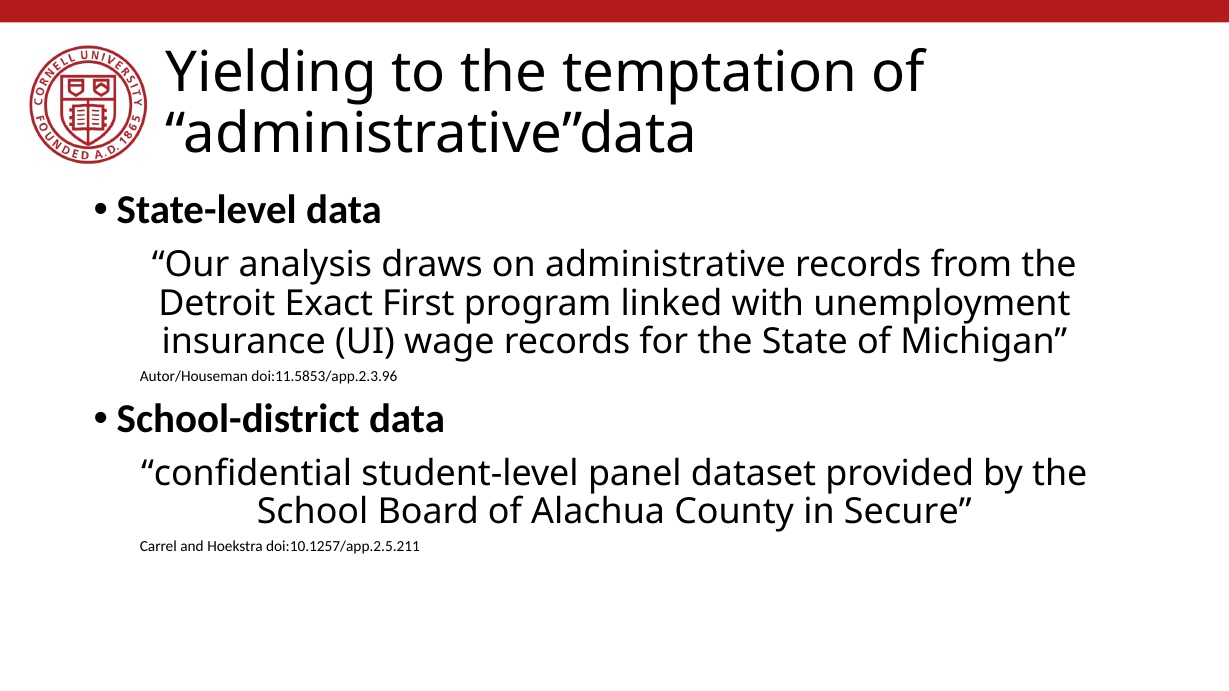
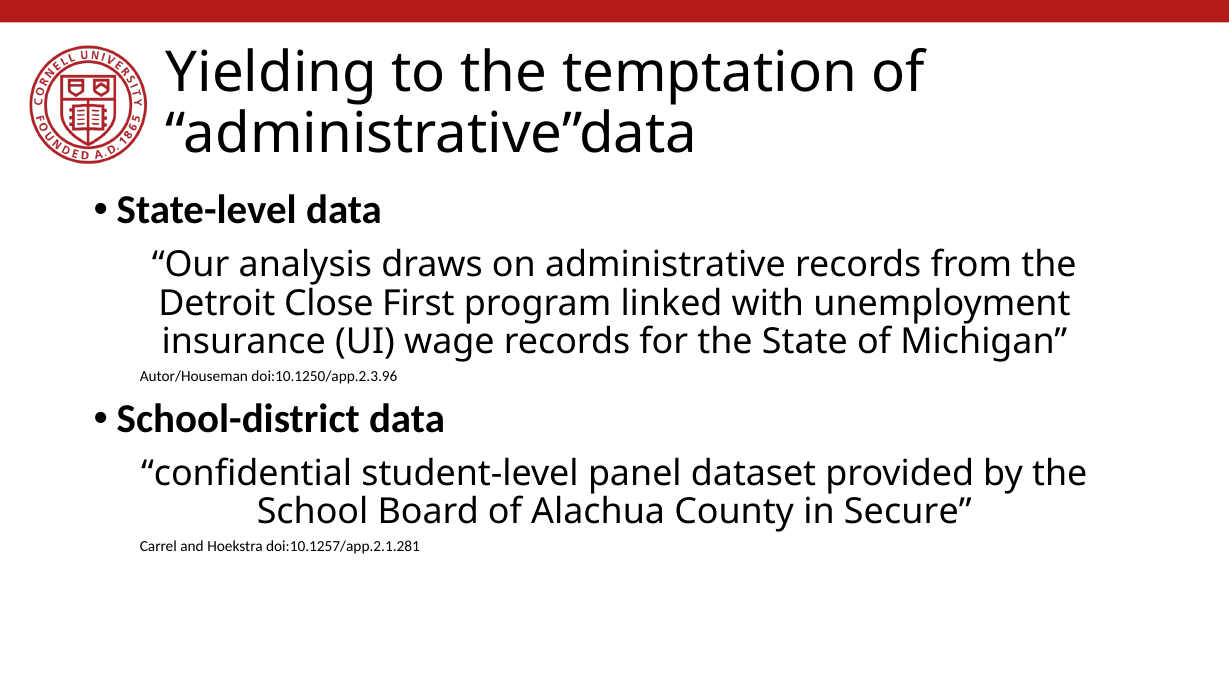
Exact: Exact -> Close
doi:11.5853/app.2.3.96: doi:11.5853/app.2.3.96 -> doi:10.1250/app.2.3.96
doi:10.1257/app.2.5.211: doi:10.1257/app.2.5.211 -> doi:10.1257/app.2.1.281
